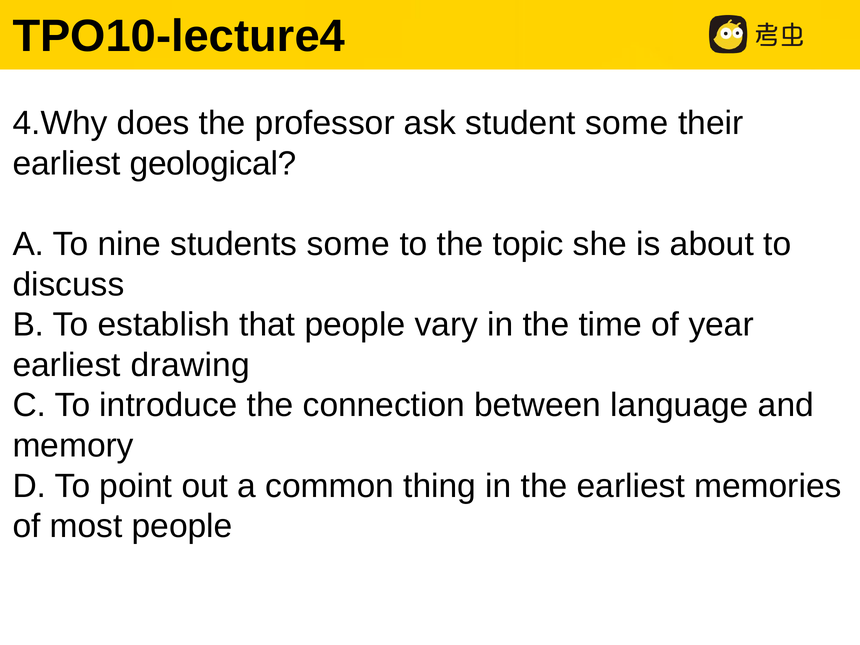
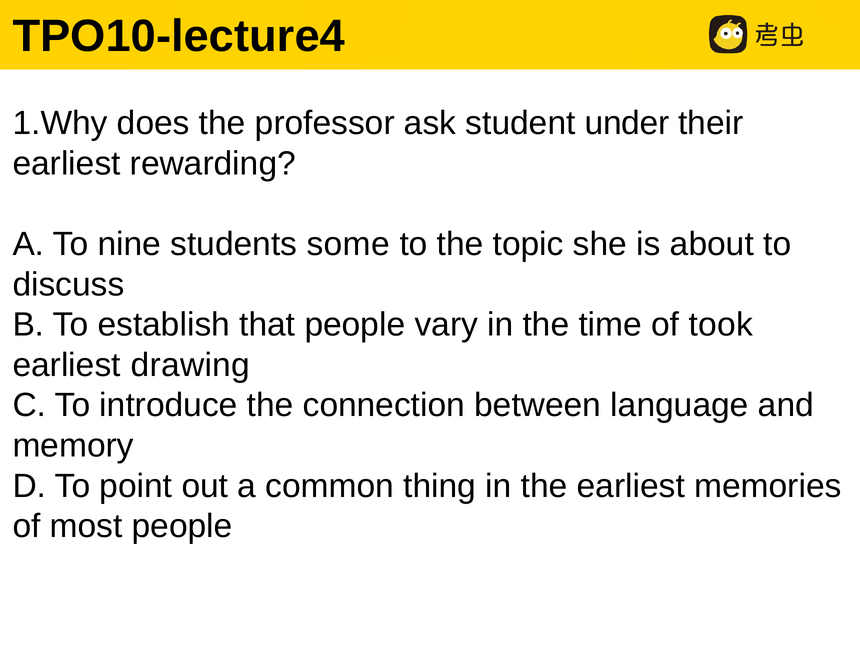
4.Why: 4.Why -> 1.Why
student some: some -> under
geological: geological -> rewarding
year: year -> took
